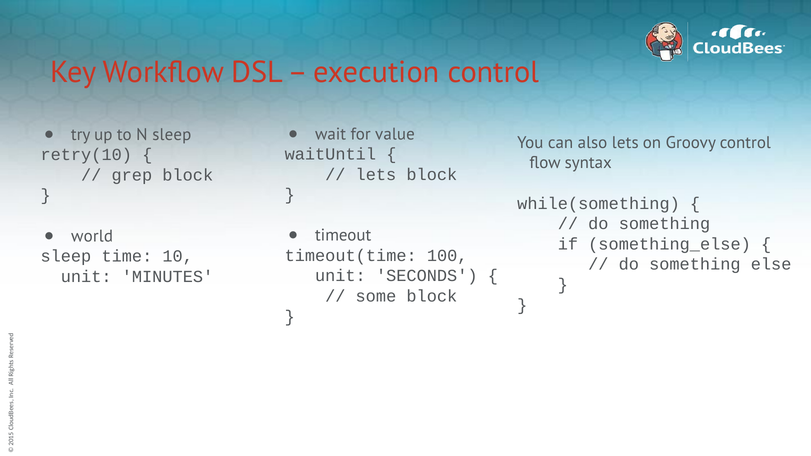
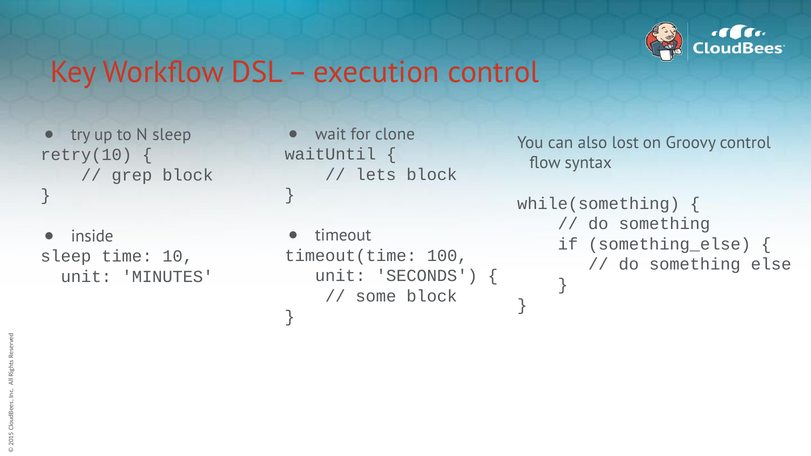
value: value -> clone
also lets: lets -> lost
world: world -> inside
